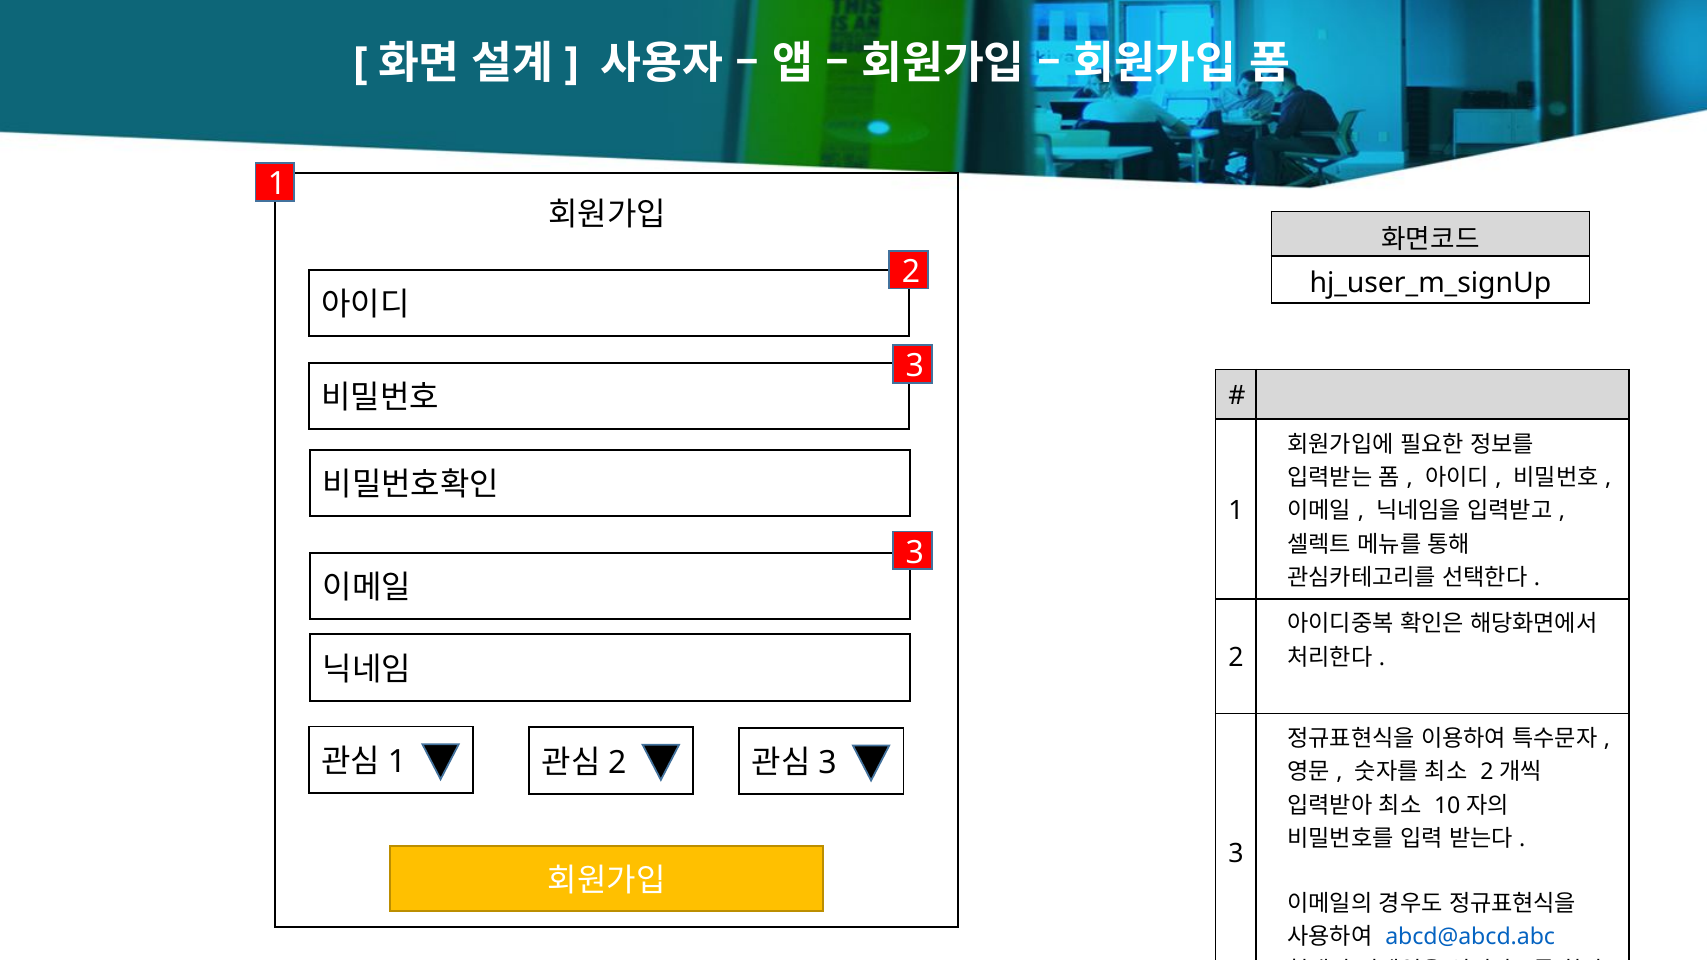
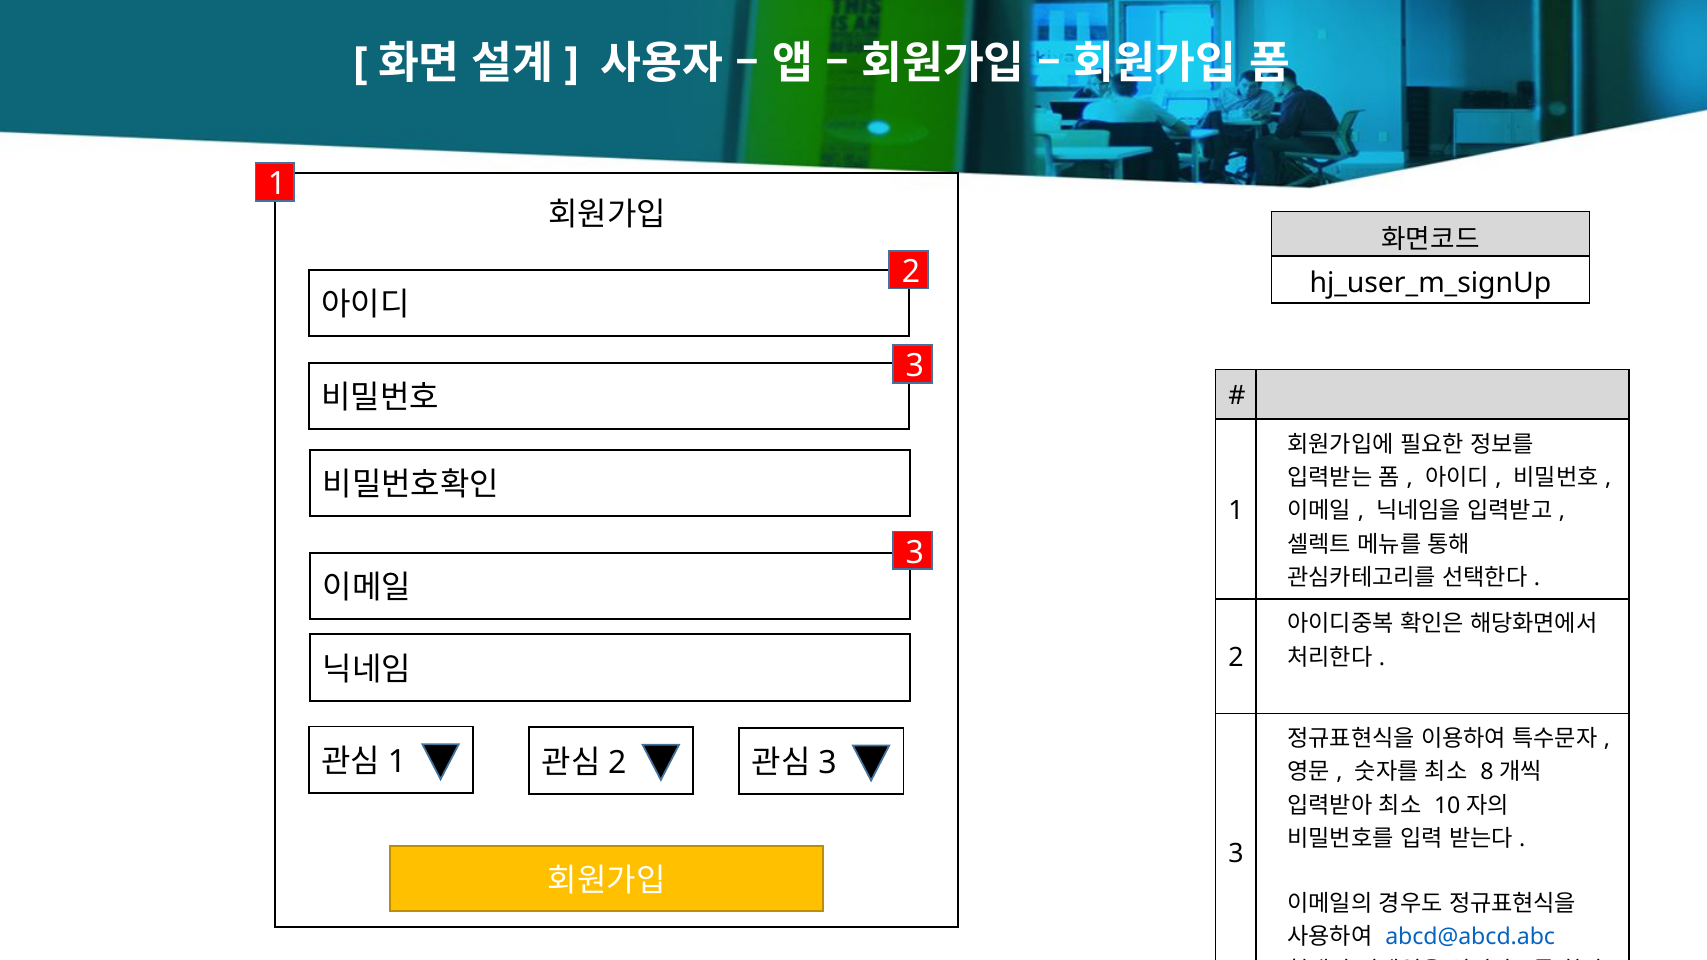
2 at (1487, 773): 2 -> 8
